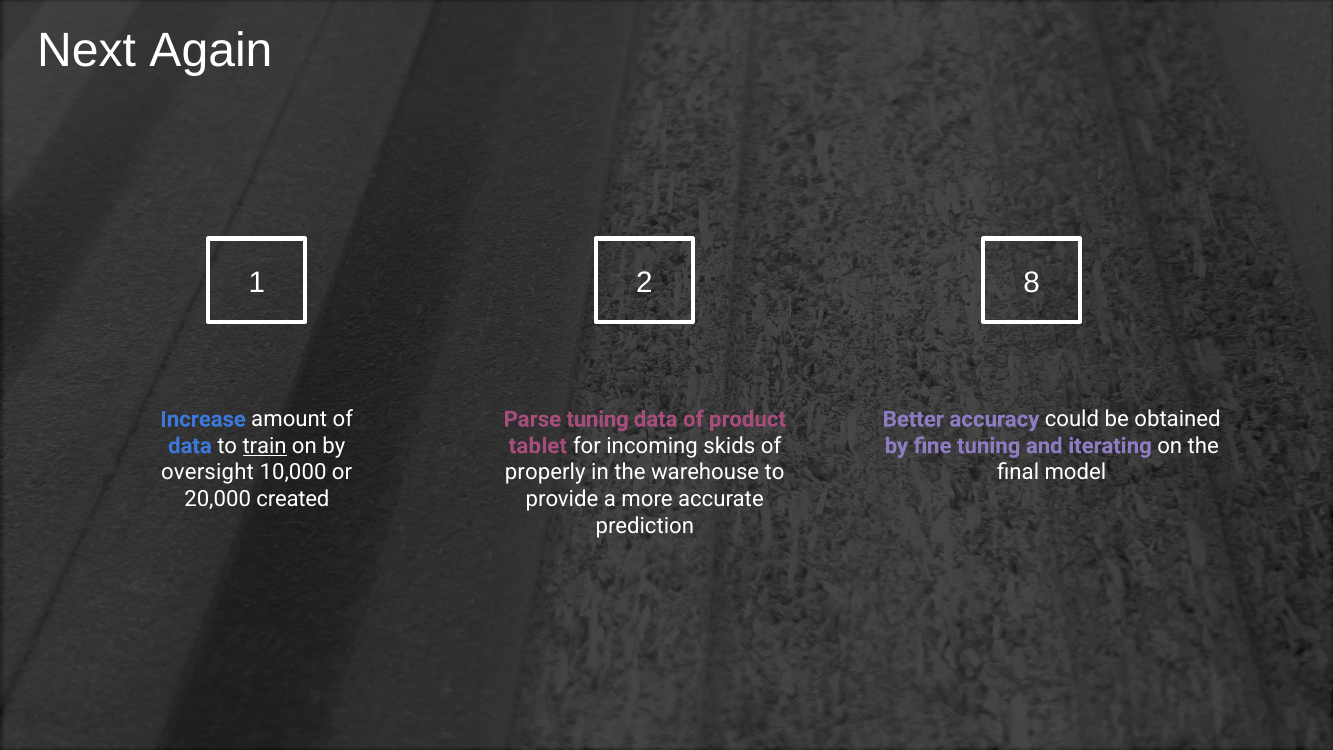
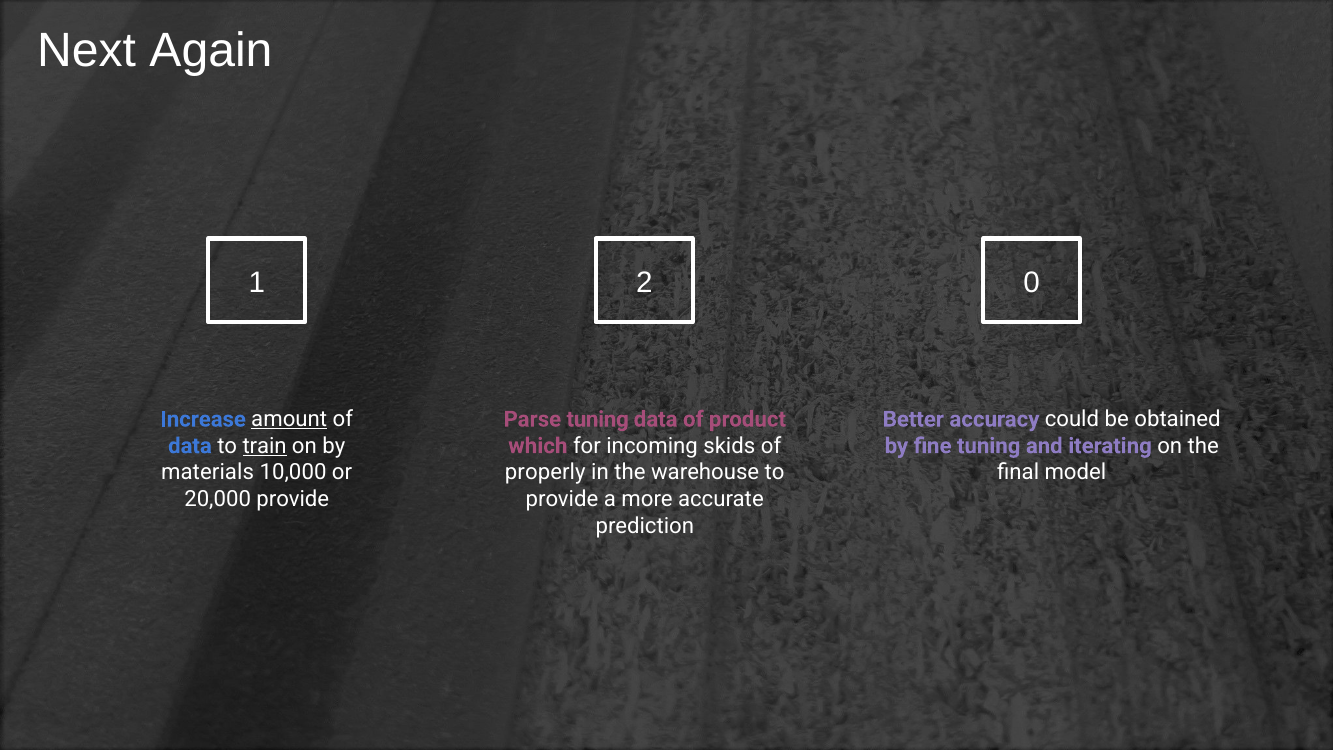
8: 8 -> 0
amount underline: none -> present
tablet: tablet -> which
oversight: oversight -> materials
20,000 created: created -> provide
